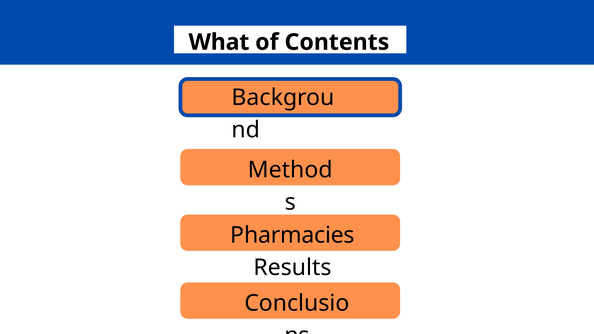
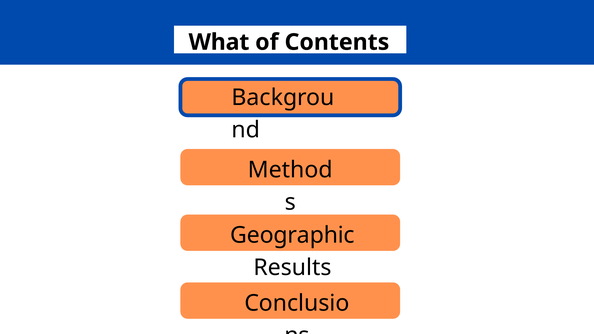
Pharmacies: Pharmacies -> Geographic
